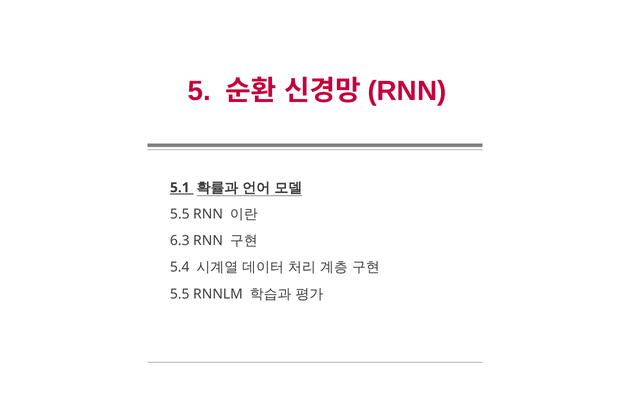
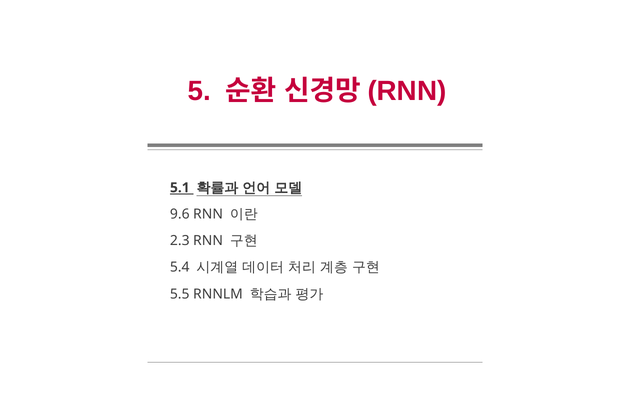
5.5 at (180, 214): 5.5 -> 9.6
6.3: 6.3 -> 2.3
